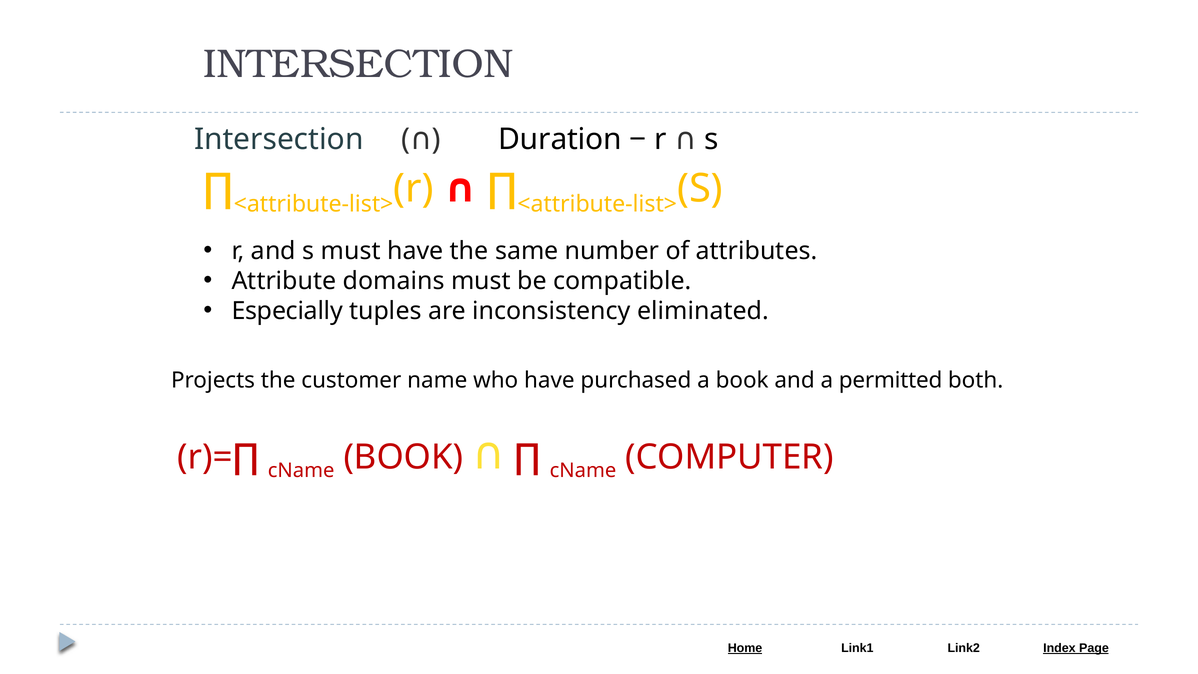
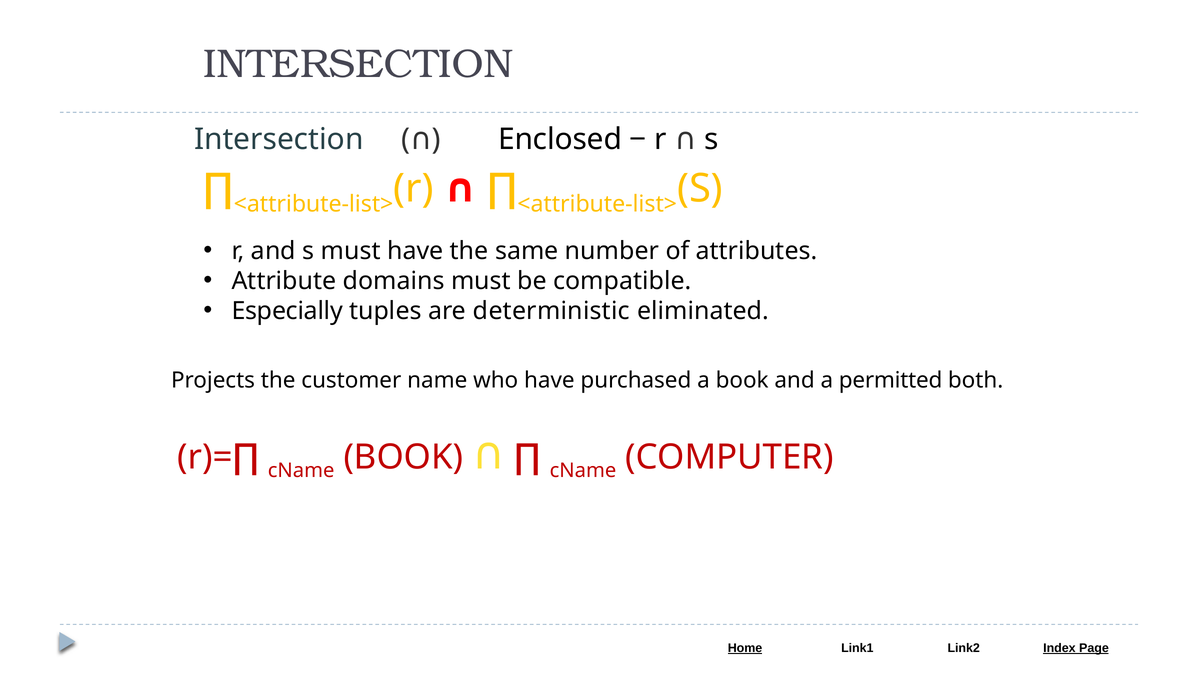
Duration: Duration -> Enclosed
inconsistency: inconsistency -> deterministic
